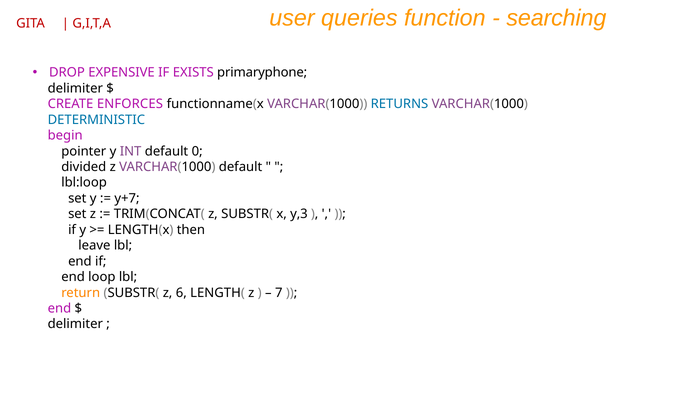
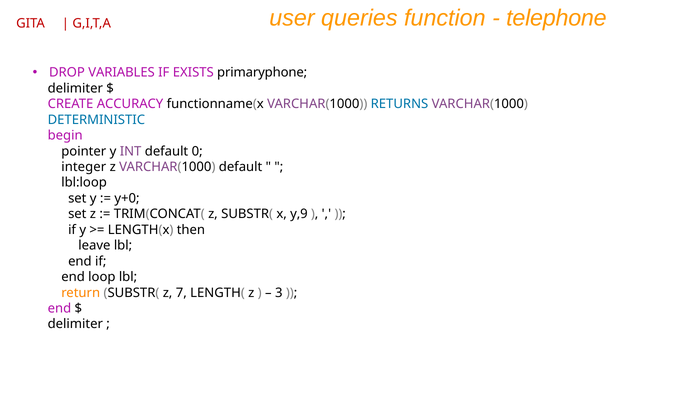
searching: searching -> telephone
EXPENSIVE: EXPENSIVE -> VARIABLES
ENFORCES: ENFORCES -> ACCURACY
divided: divided -> integer
y+7: y+7 -> y+0
y,3: y,3 -> y,9
6: 6 -> 7
7: 7 -> 3
